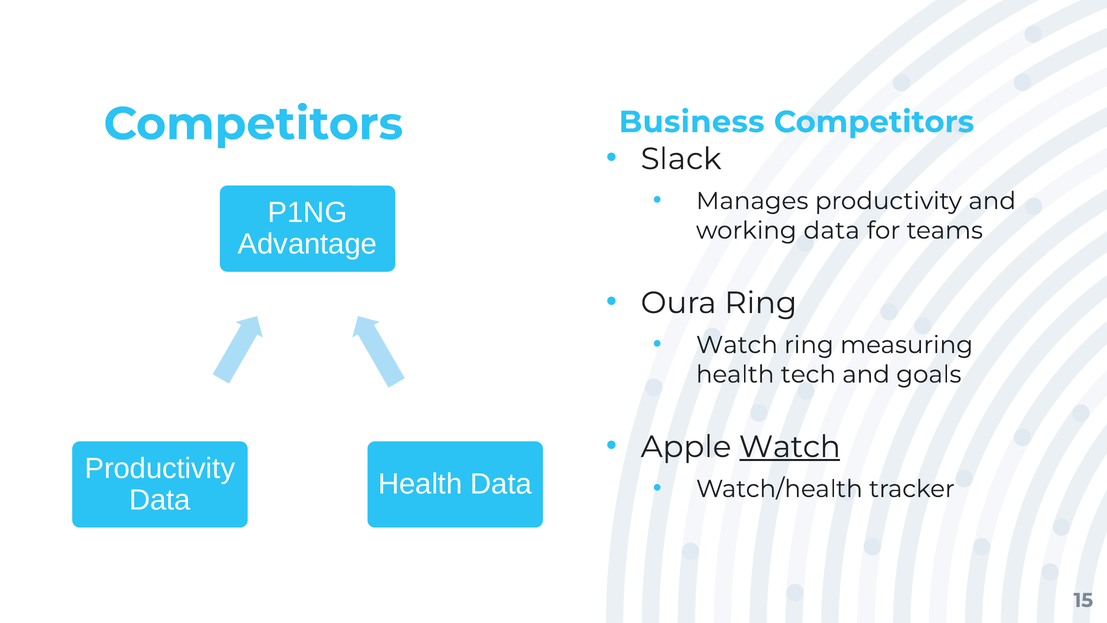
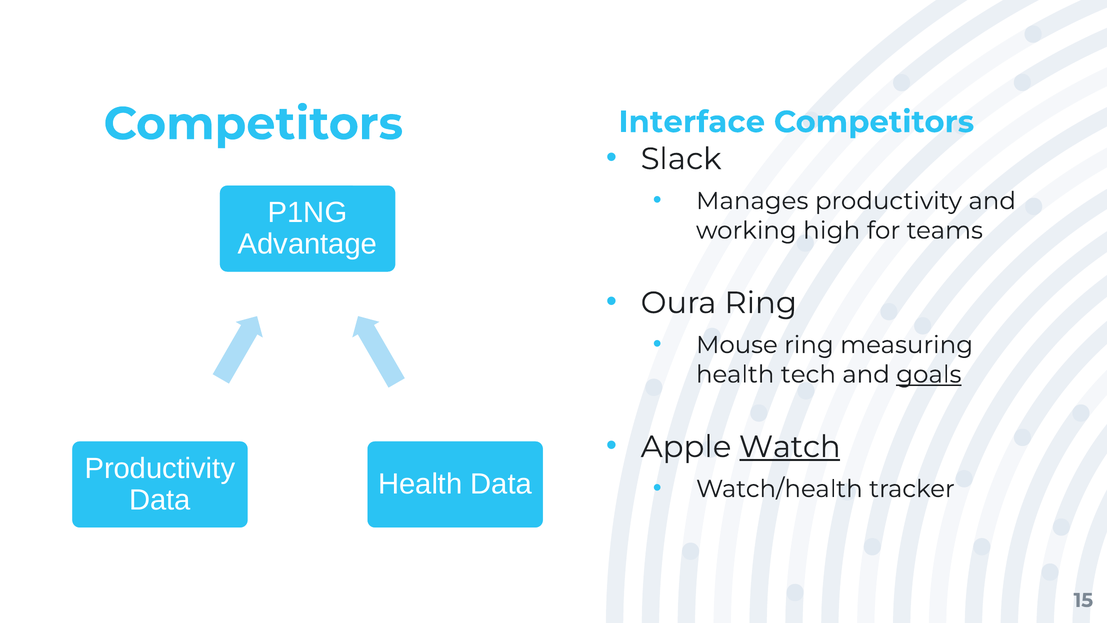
Business: Business -> Interface
working data: data -> high
Watch at (737, 345): Watch -> Mouse
goals underline: none -> present
